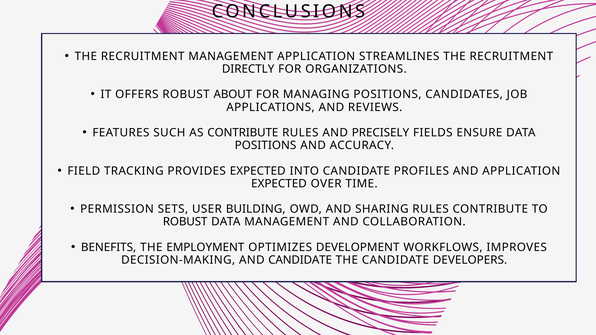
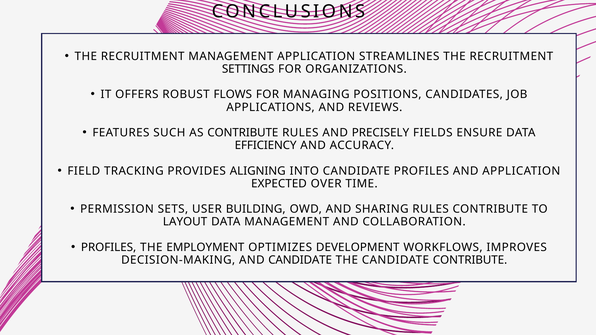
DIRECTLY: DIRECTLY -> SETTINGS
ABOUT: ABOUT -> FLOWS
POSITIONS at (266, 145): POSITIONS -> EFFICIENCY
PROVIDES EXPECTED: EXPECTED -> ALIGNING
ROBUST at (185, 222): ROBUST -> LAYOUT
BENEFITS at (109, 247): BENEFITS -> PROFILES
CANDIDATE DEVELOPERS: DEVELOPERS -> CONTRIBUTE
